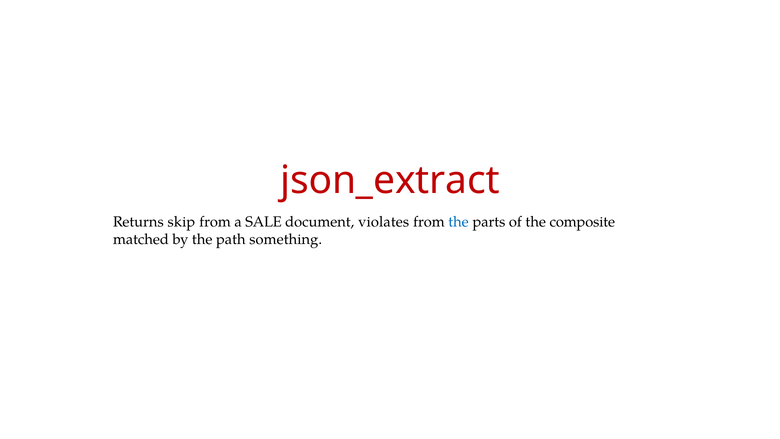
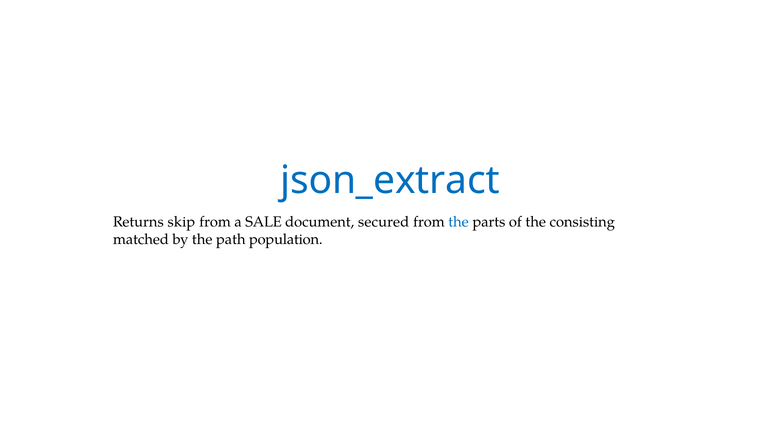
json_extract colour: red -> blue
violates: violates -> secured
composite: composite -> consisting
something: something -> population
